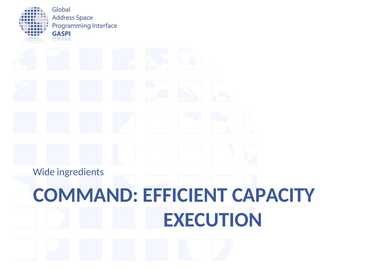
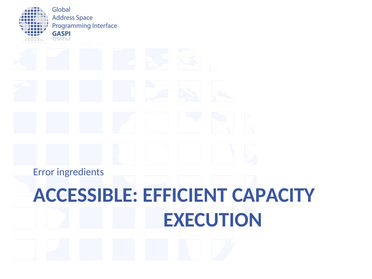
Wide: Wide -> Error
COMMAND: COMMAND -> ACCESSIBLE
